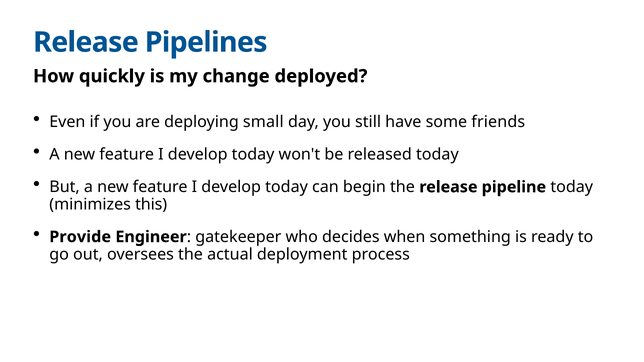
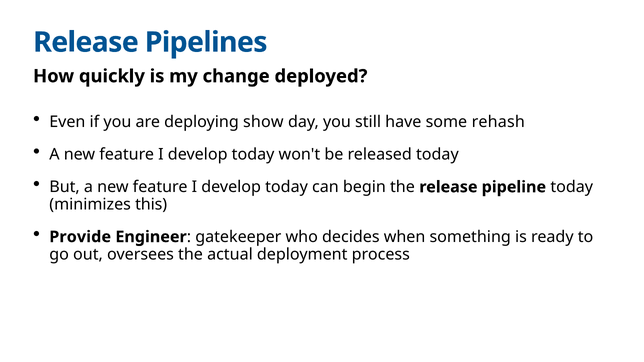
small: small -> show
friends: friends -> rehash
